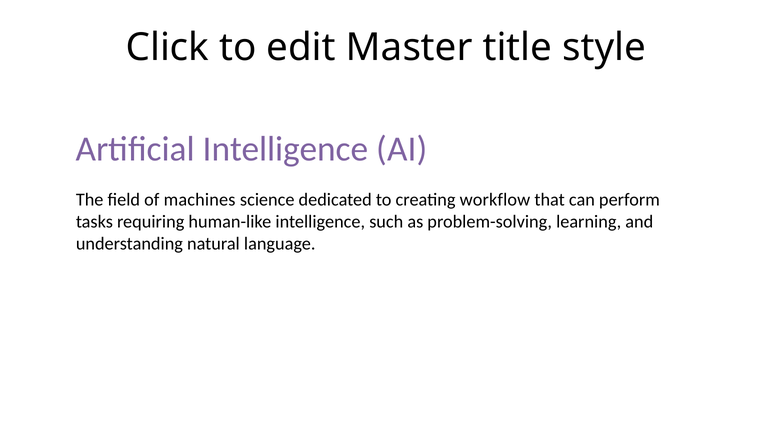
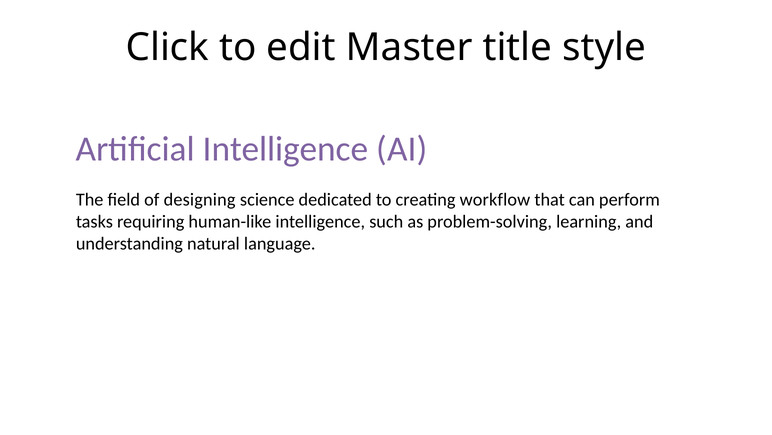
machines: machines -> designing
